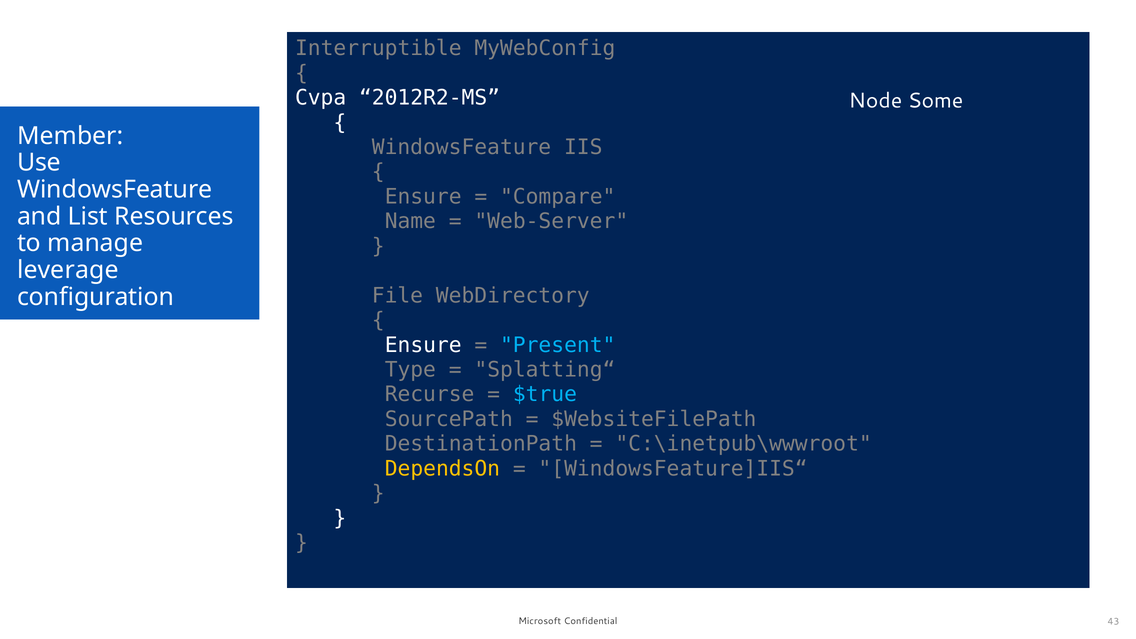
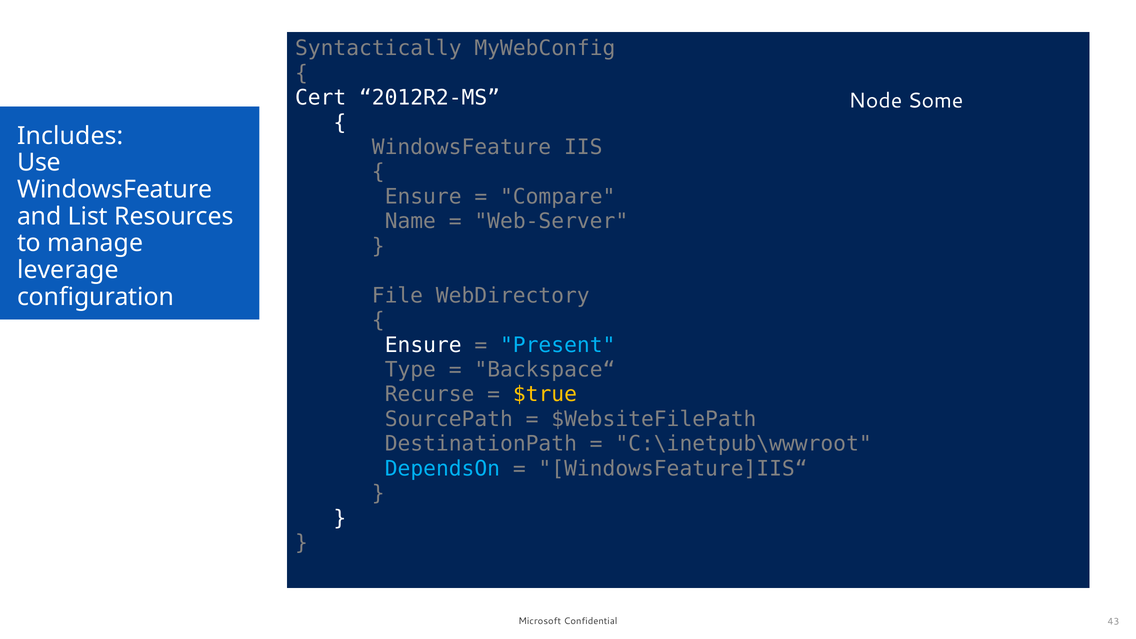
Interruptible: Interruptible -> Syntactically
Cvpa: Cvpa -> Cert
Member: Member -> Includes
Splatting“: Splatting“ -> Backspace“
$true colour: light blue -> yellow
DependsOn colour: yellow -> light blue
